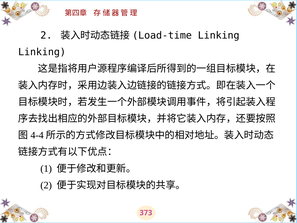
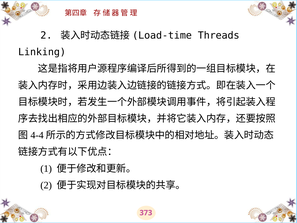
Linking at (219, 35): Linking -> Threads
